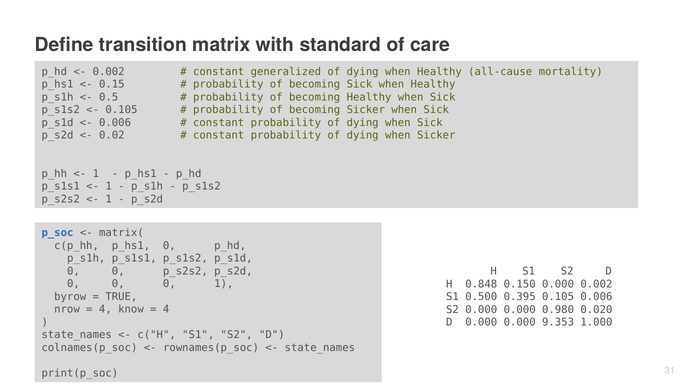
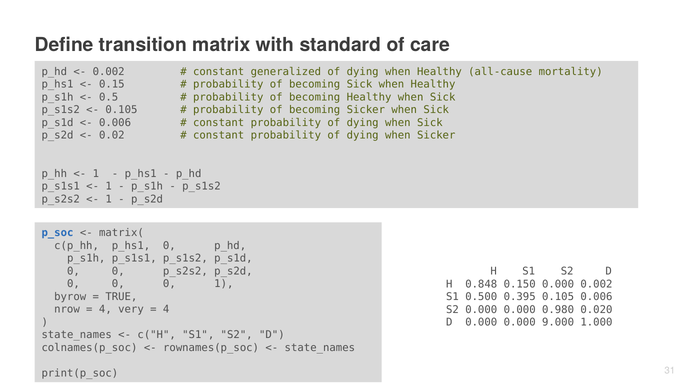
know: know -> very
9.353: 9.353 -> 9.000
